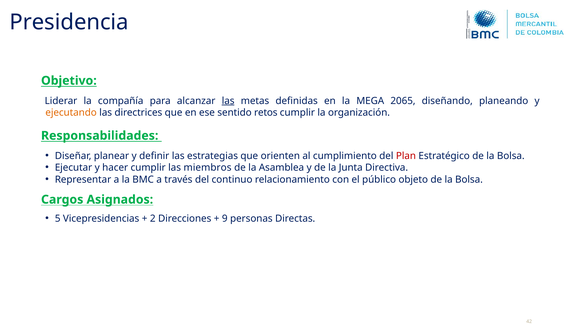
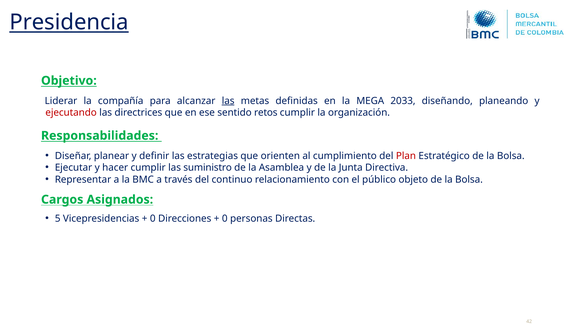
Presidencia underline: none -> present
2065: 2065 -> 2033
ejecutando colour: orange -> red
miembros: miembros -> suministro
2 at (153, 218): 2 -> 0
9 at (225, 218): 9 -> 0
